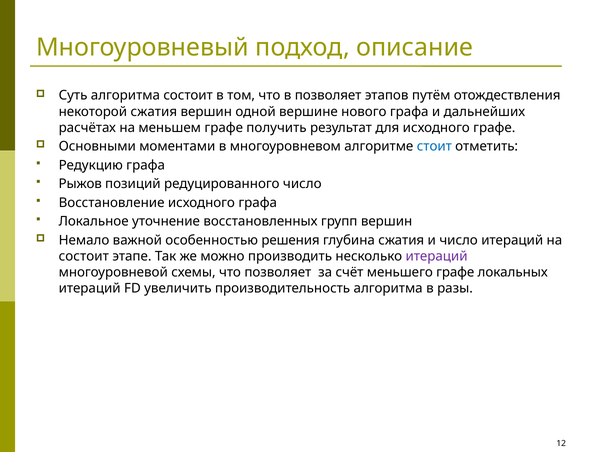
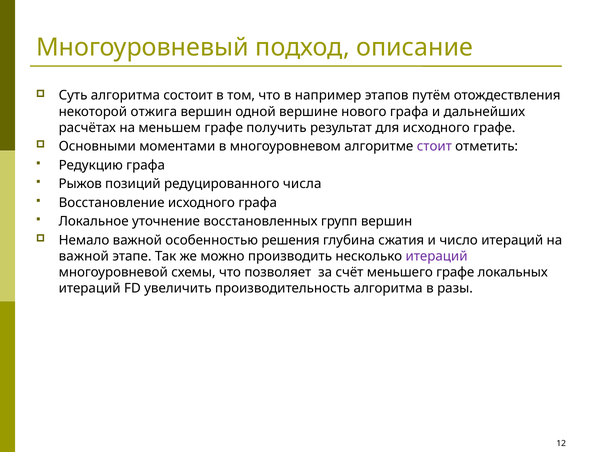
в позволяет: позволяет -> например
некоторой сжатия: сжатия -> отжига
стоит colour: blue -> purple
редуцированного число: число -> числа
состоит at (84, 256): состоит -> важной
